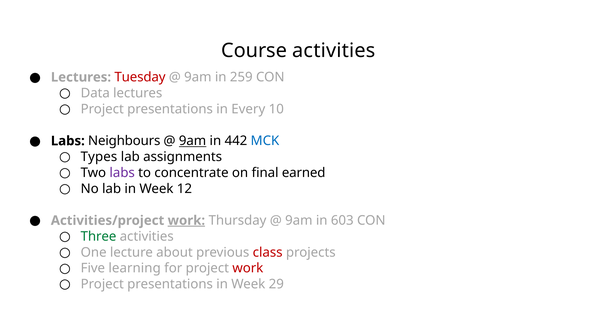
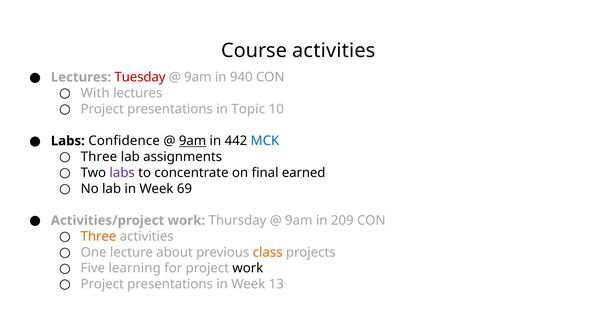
259: 259 -> 940
Data: Data -> With
Every: Every -> Topic
Neighbours: Neighbours -> Confidence
Types at (99, 157): Types -> Three
12: 12 -> 69
work at (186, 220) underline: present -> none
603: 603 -> 209
Three at (99, 236) colour: green -> orange
class colour: red -> orange
work at (248, 268) colour: red -> black
29: 29 -> 13
